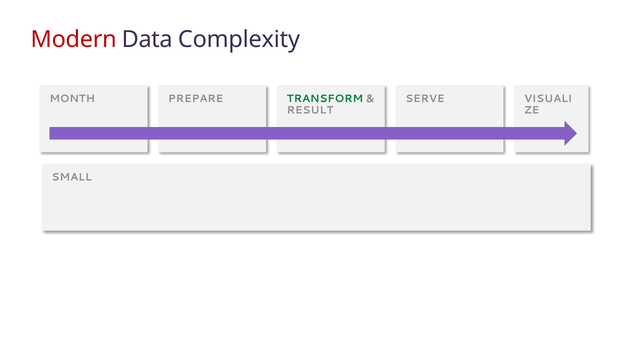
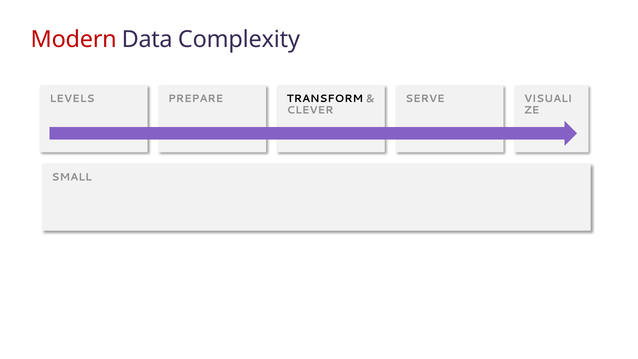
MONTH: MONTH -> LEVELS
TRANSFORM colour: green -> black
RESULT: RESULT -> CLEVER
